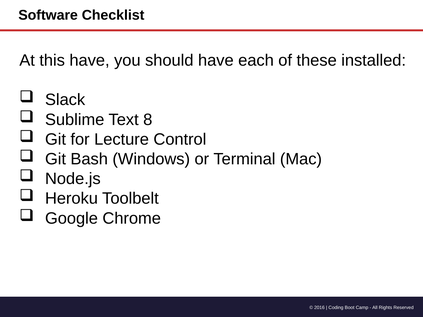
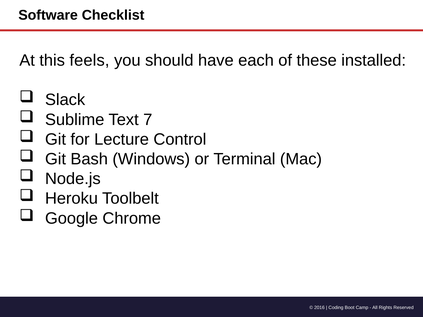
this have: have -> feels
8: 8 -> 7
